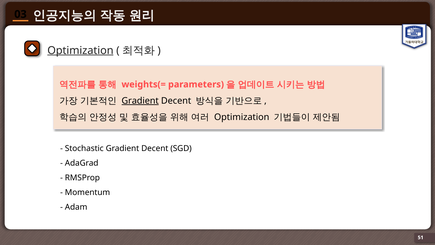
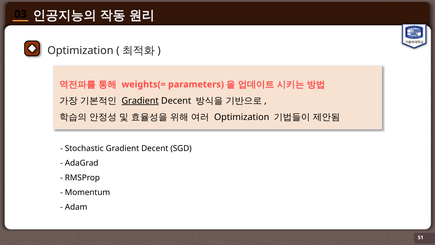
Optimization at (80, 50) underline: present -> none
